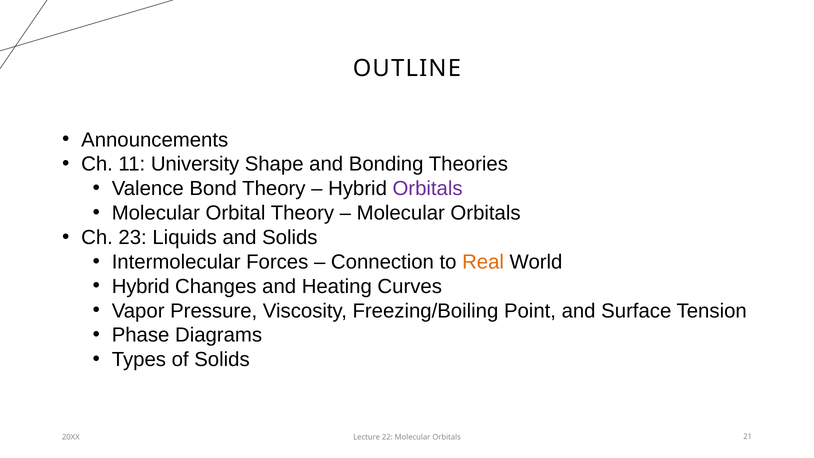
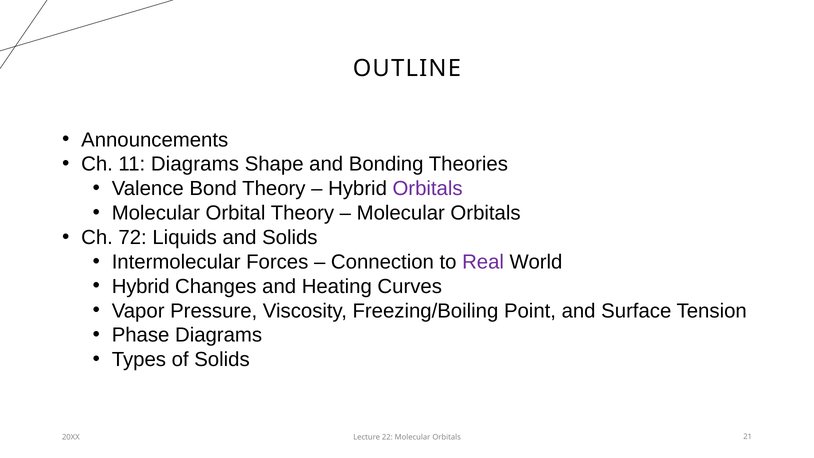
11 University: University -> Diagrams
23: 23 -> 72
Real colour: orange -> purple
